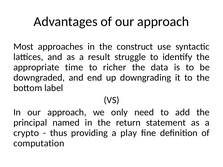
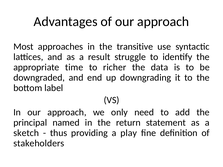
construct: construct -> transitive
crypto: crypto -> sketch
computation: computation -> stakeholders
